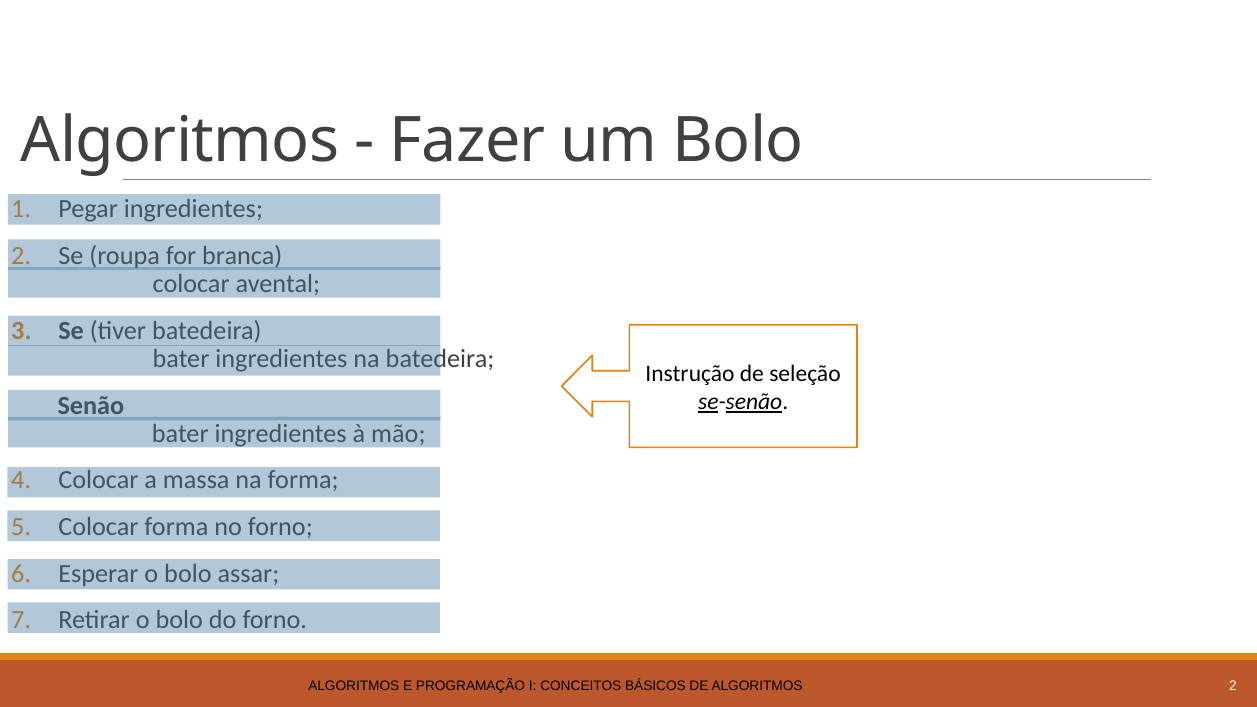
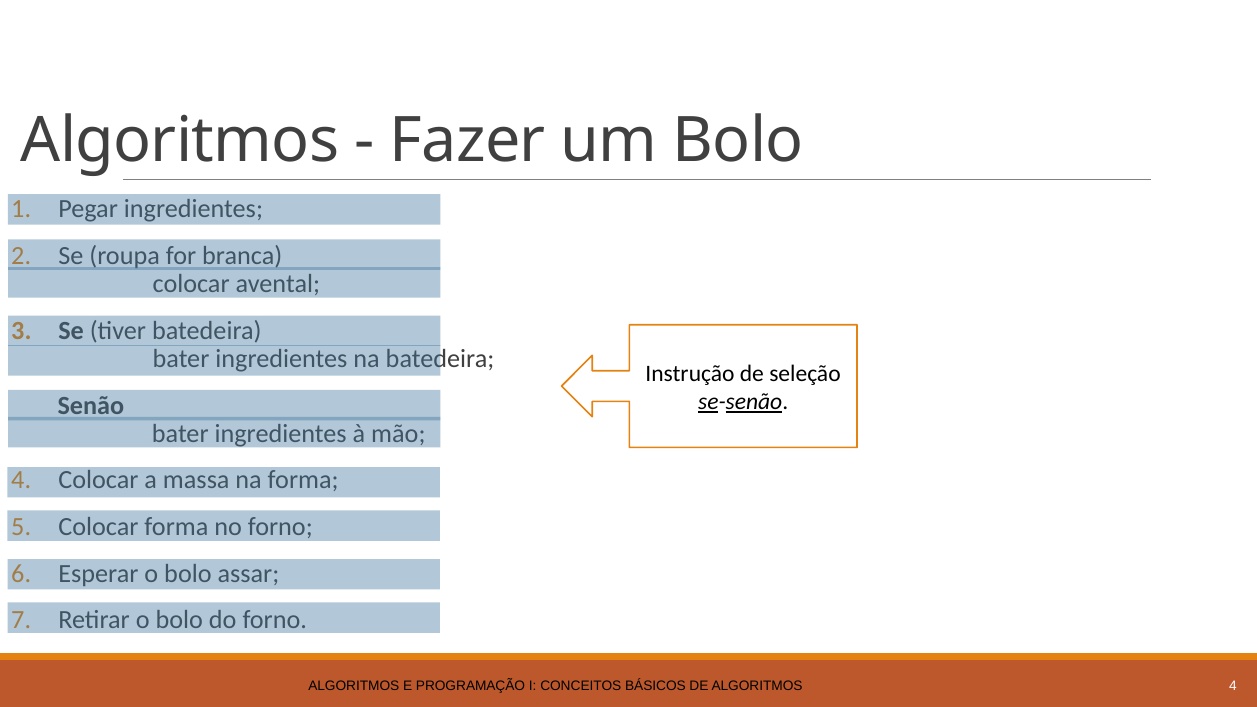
ALGORITMOS 2: 2 -> 4
